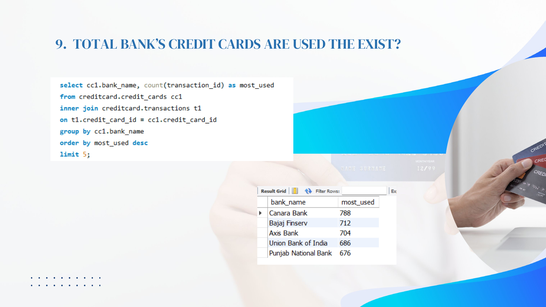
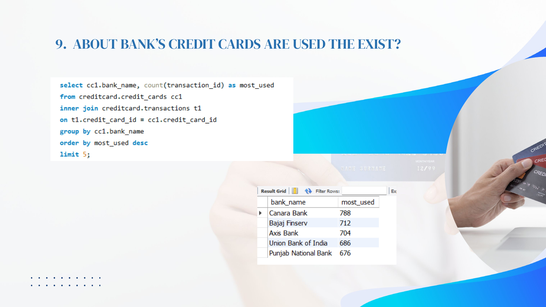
TOTAL: TOTAL -> ABOUT
